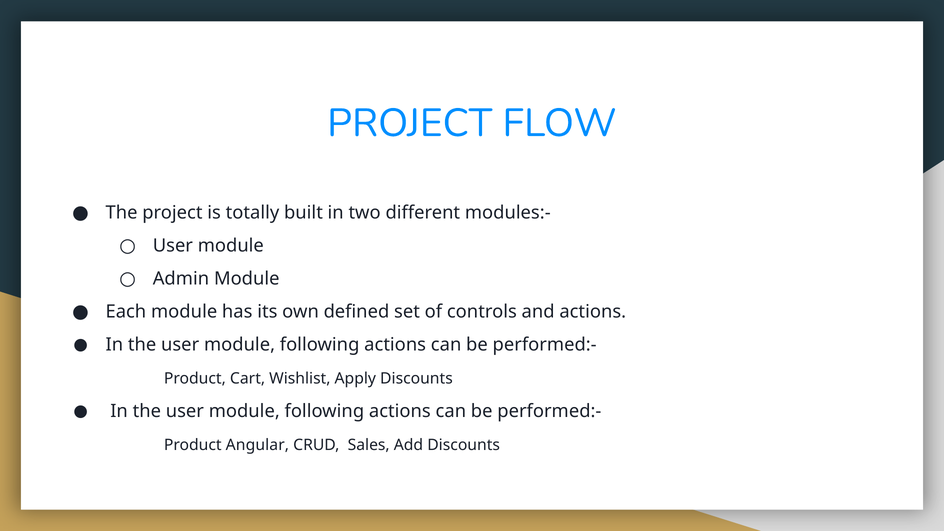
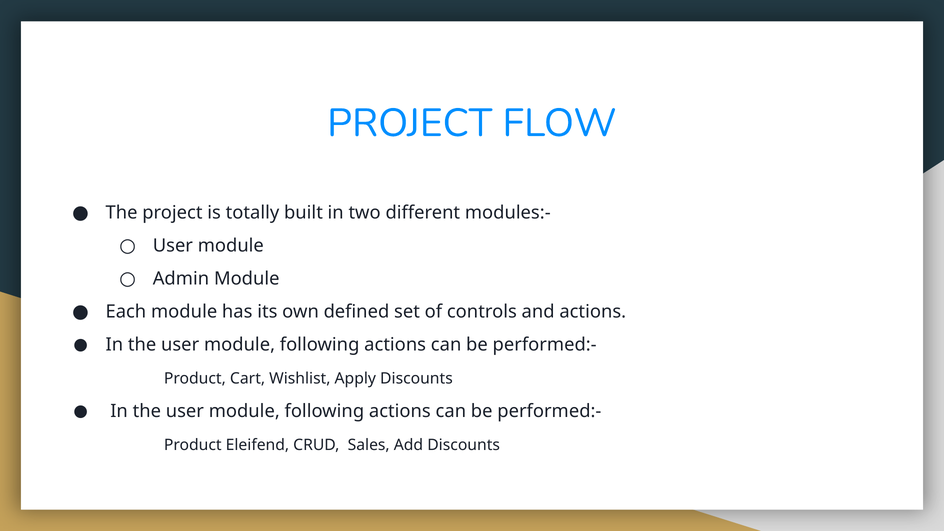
Product Angular: Angular -> Eleifend
